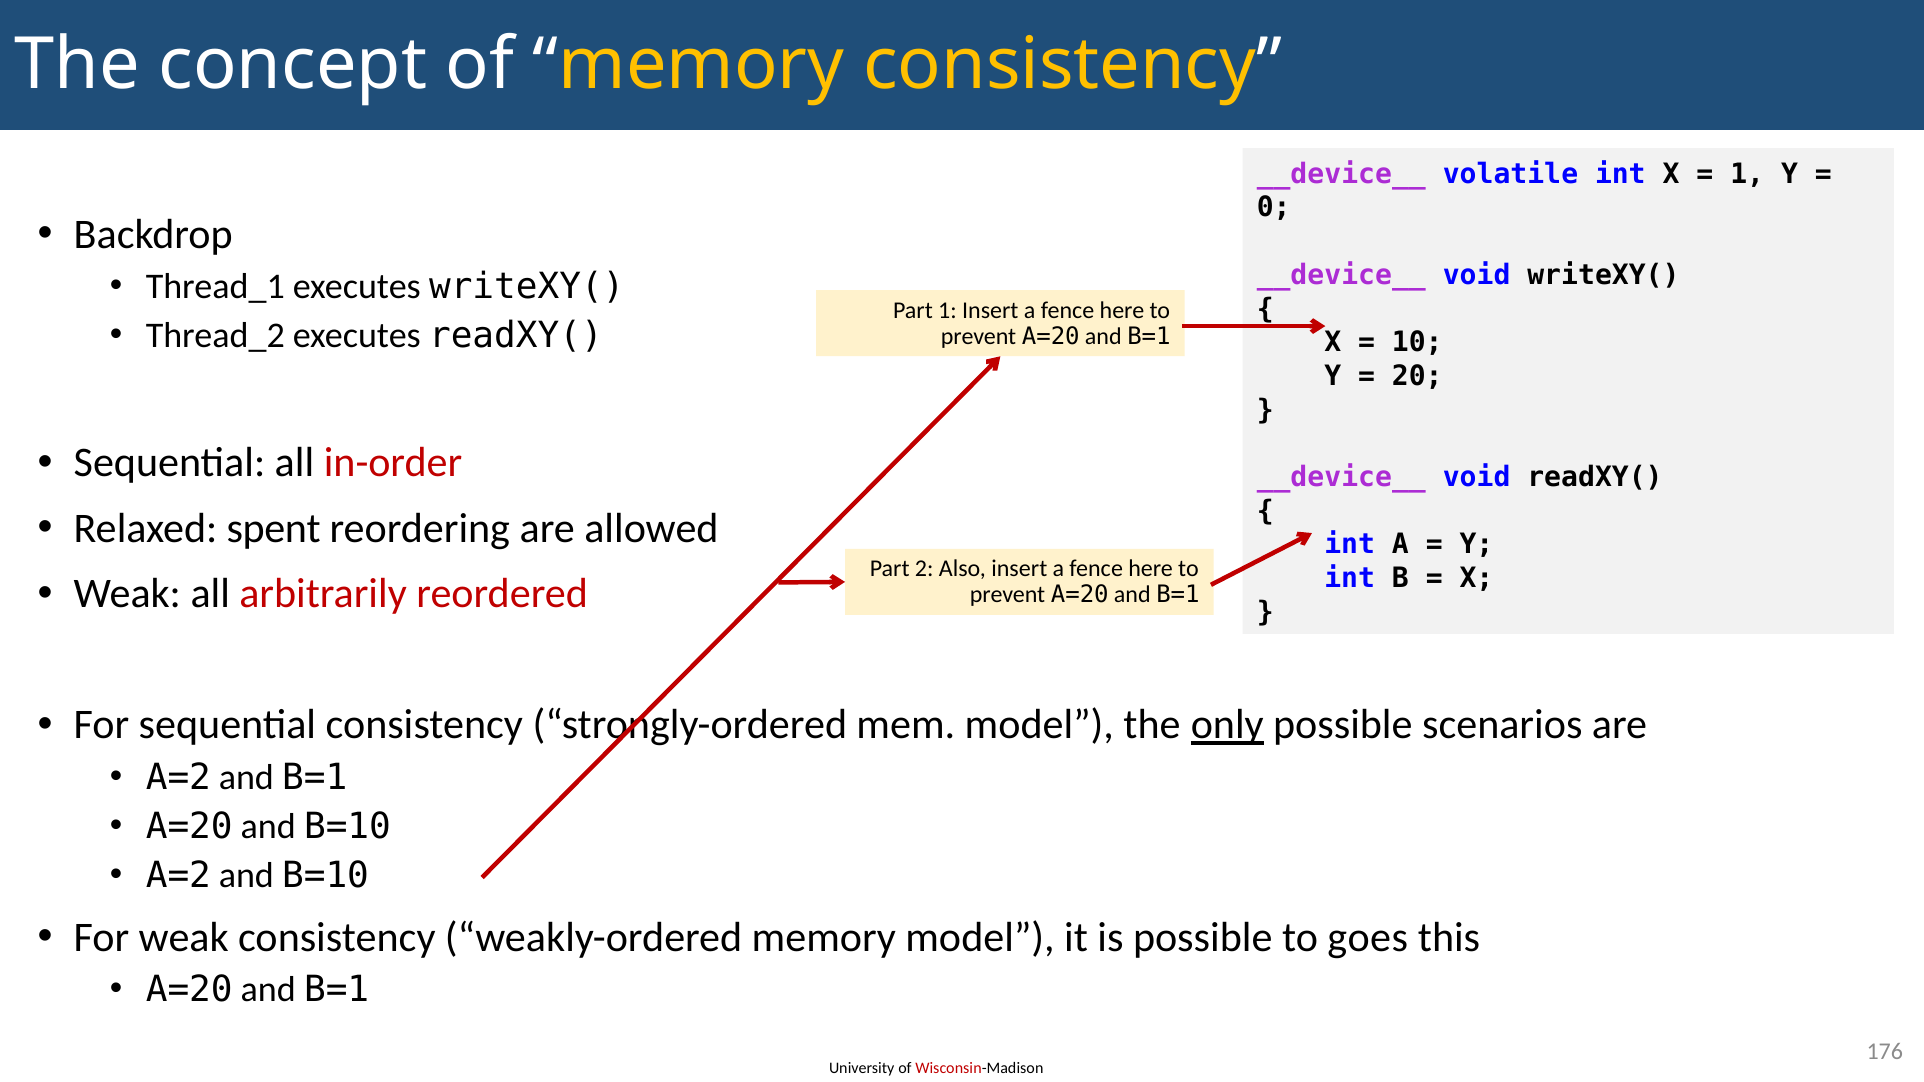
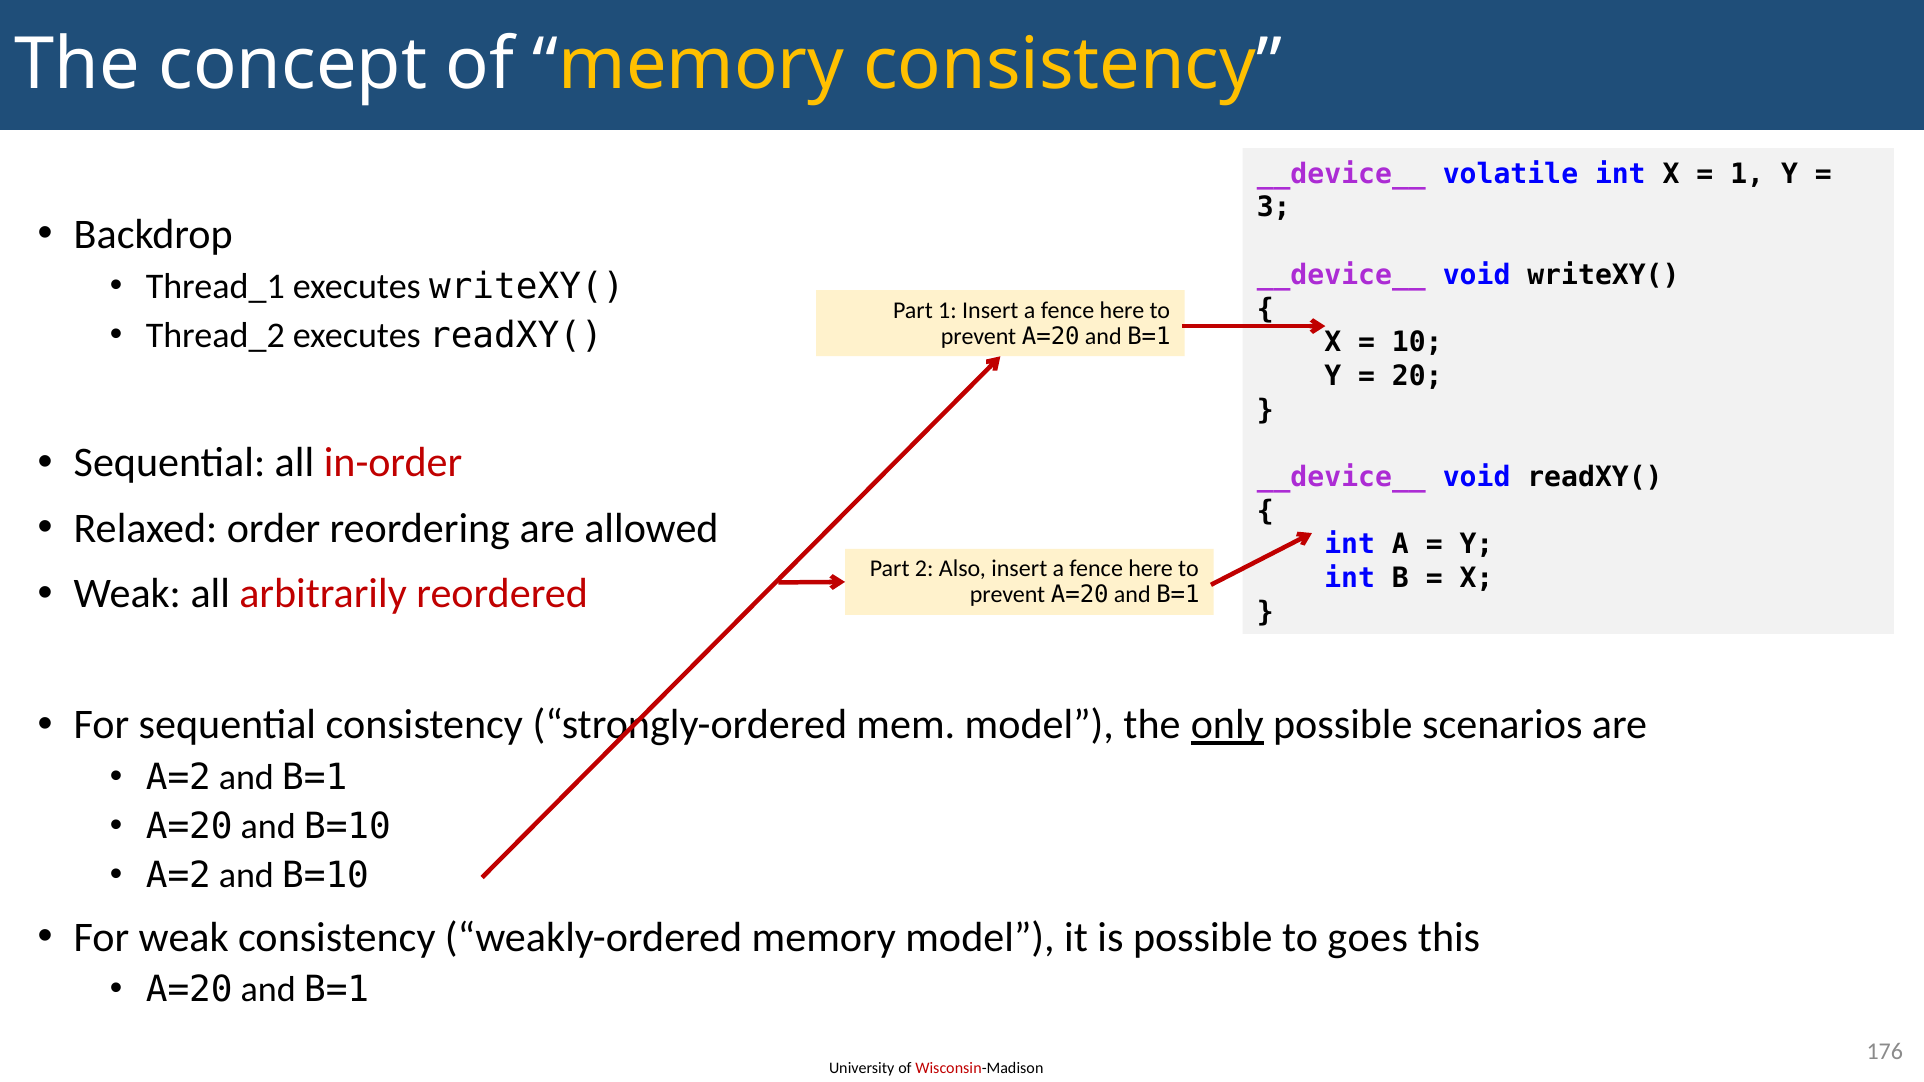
0: 0 -> 3
spent: spent -> order
